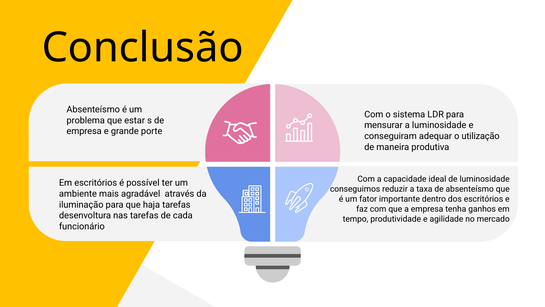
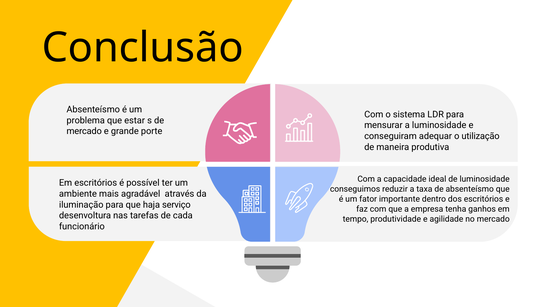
empresa at (84, 131): empresa -> mercado
haja tarefas: tarefas -> serviço
